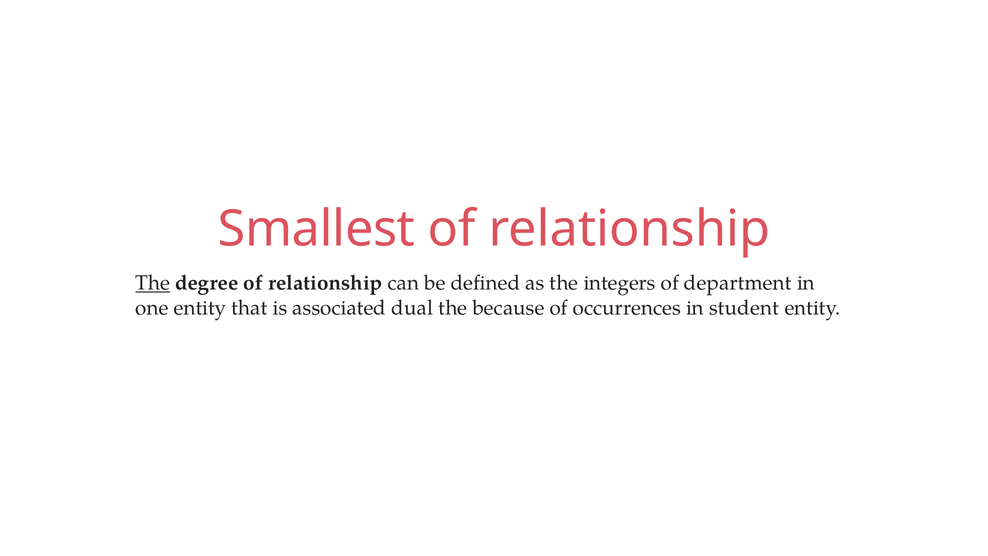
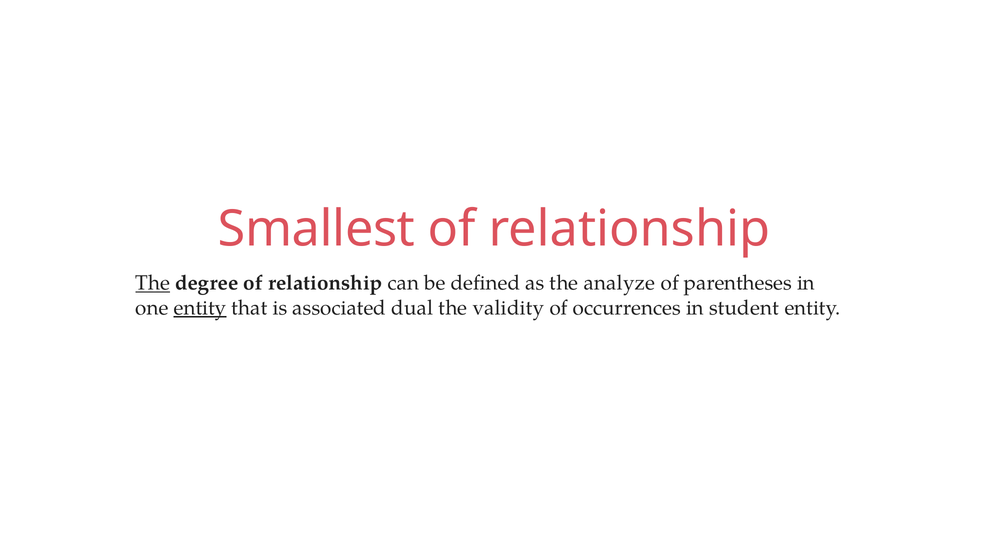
integers: integers -> analyze
department: department -> parentheses
entity at (200, 308) underline: none -> present
because: because -> validity
